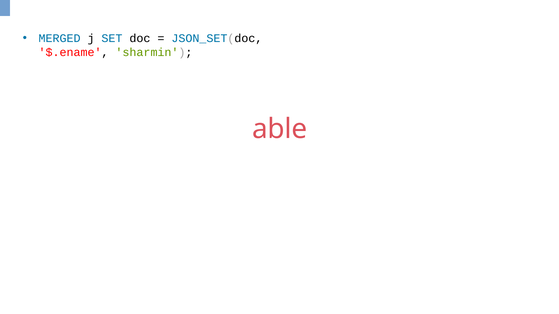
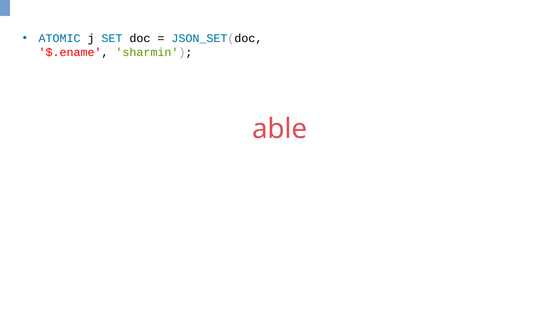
MERGED: MERGED -> ATOMIC
